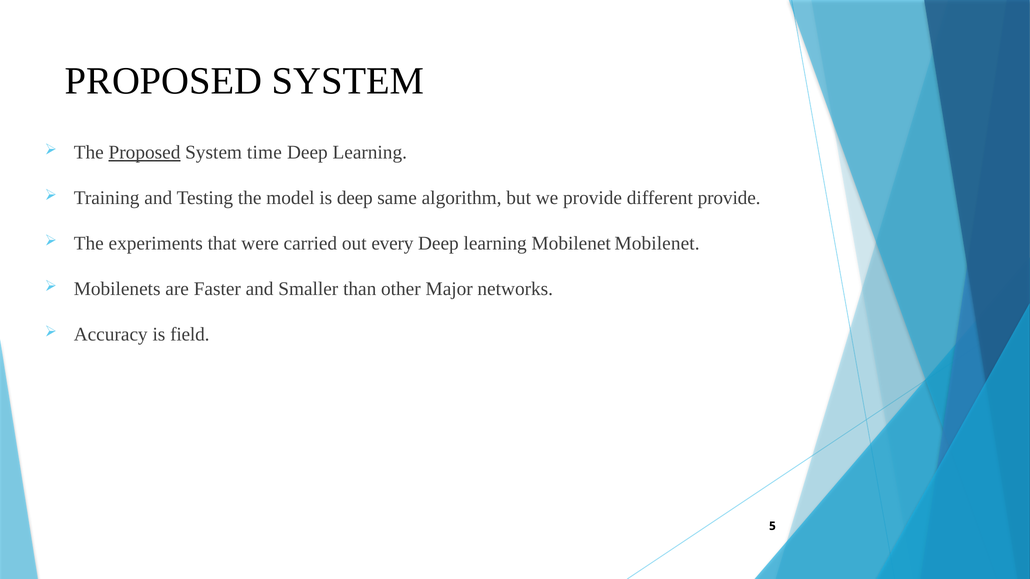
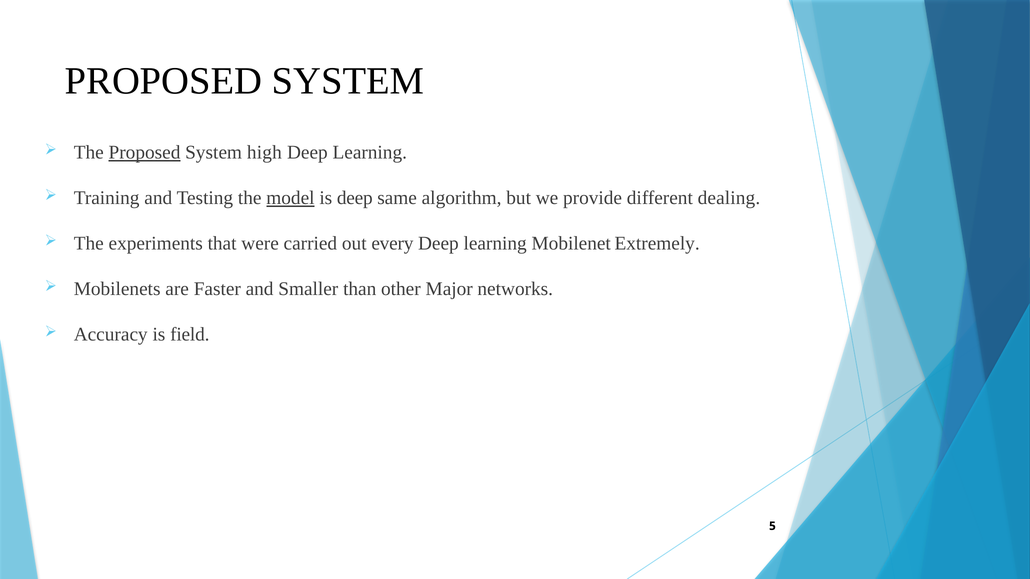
time: time -> high
model underline: none -> present
different provide: provide -> dealing
Mobilenet Mobilenet: Mobilenet -> Extremely
